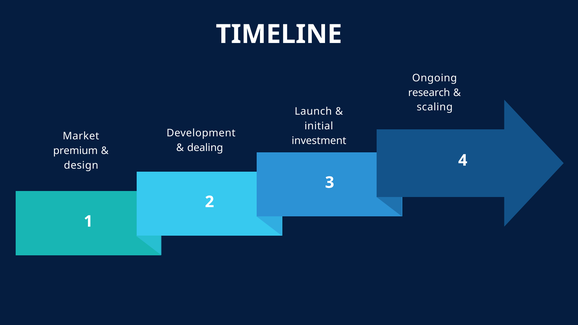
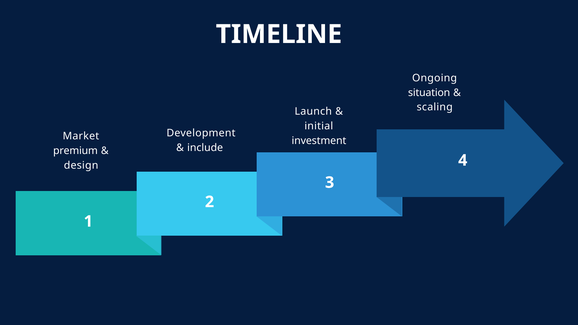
research: research -> situation
dealing: dealing -> include
